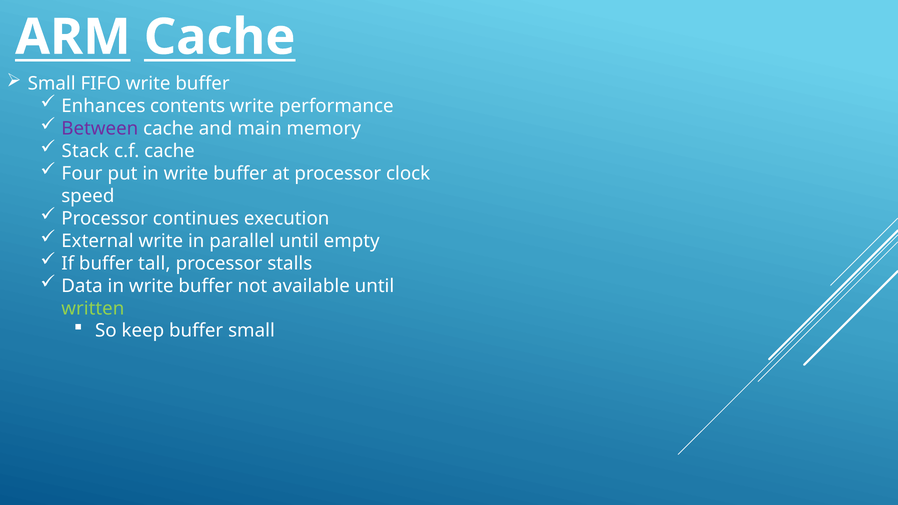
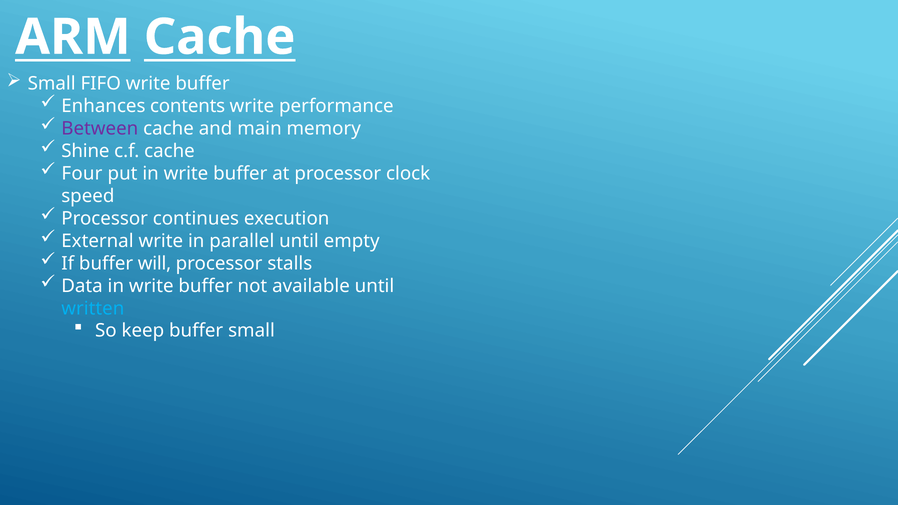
Stack: Stack -> Shine
tall: tall -> will
written colour: light green -> light blue
